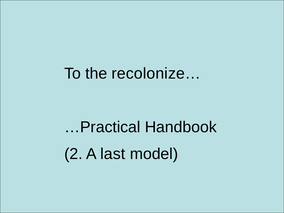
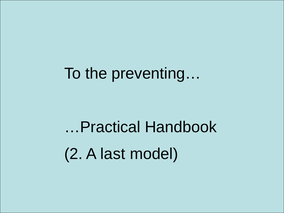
recolonize…: recolonize… -> preventing…
